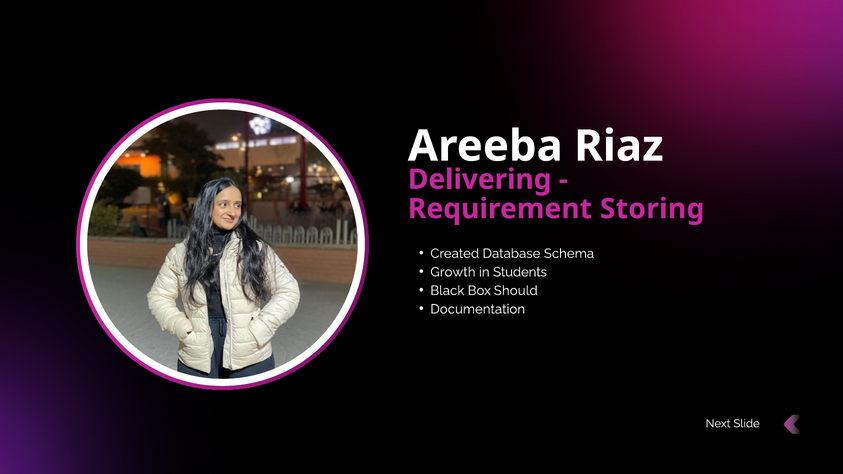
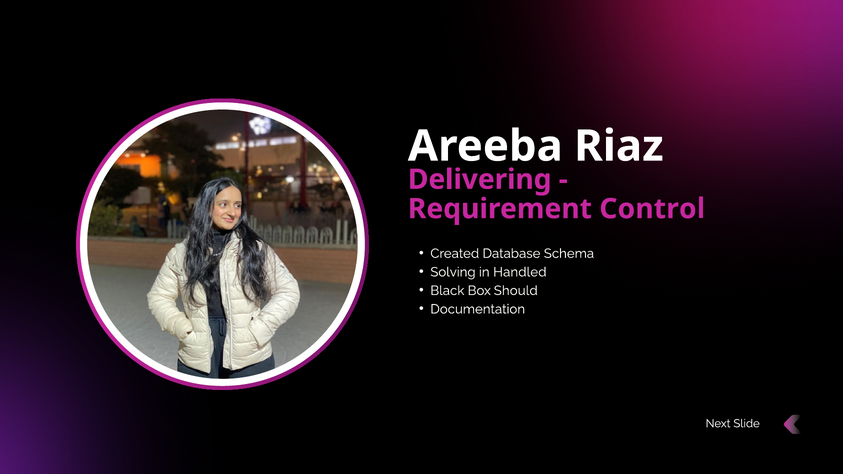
Storing: Storing -> Control
Growth: Growth -> Solving
Students: Students -> Handled
